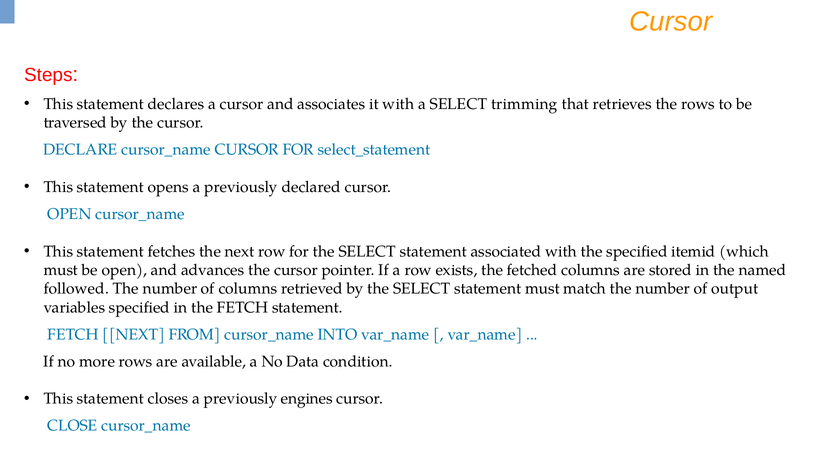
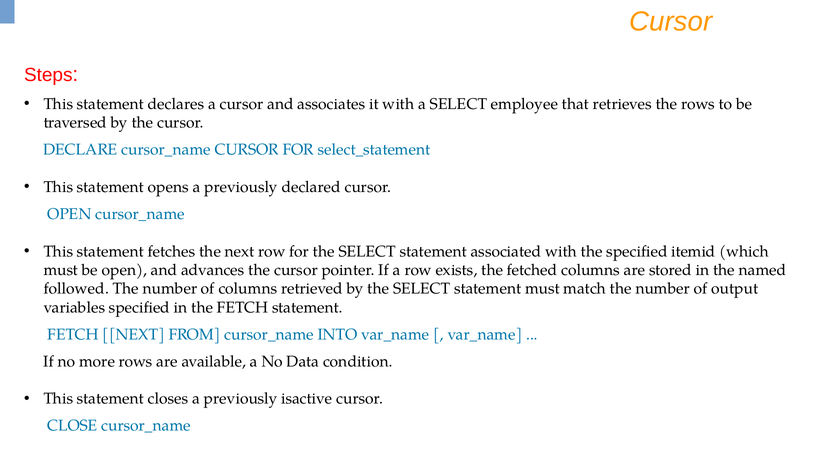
trimming: trimming -> employee
engines: engines -> isactive
